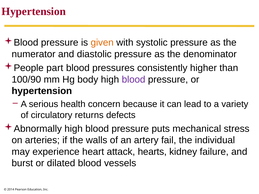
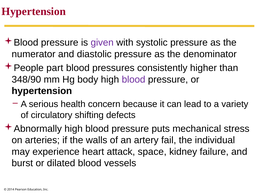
given colour: orange -> purple
100/90: 100/90 -> 348/90
returns: returns -> shifting
hearts: hearts -> space
